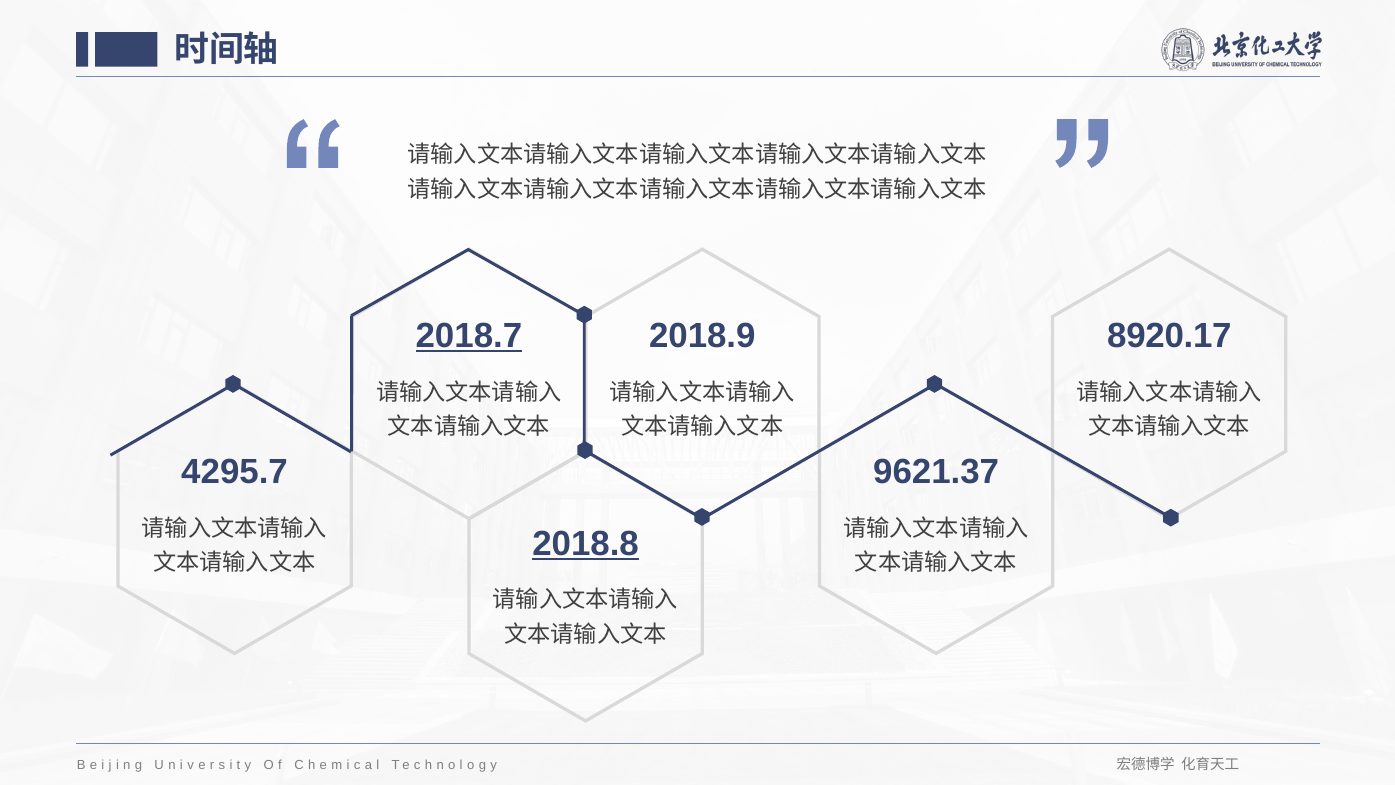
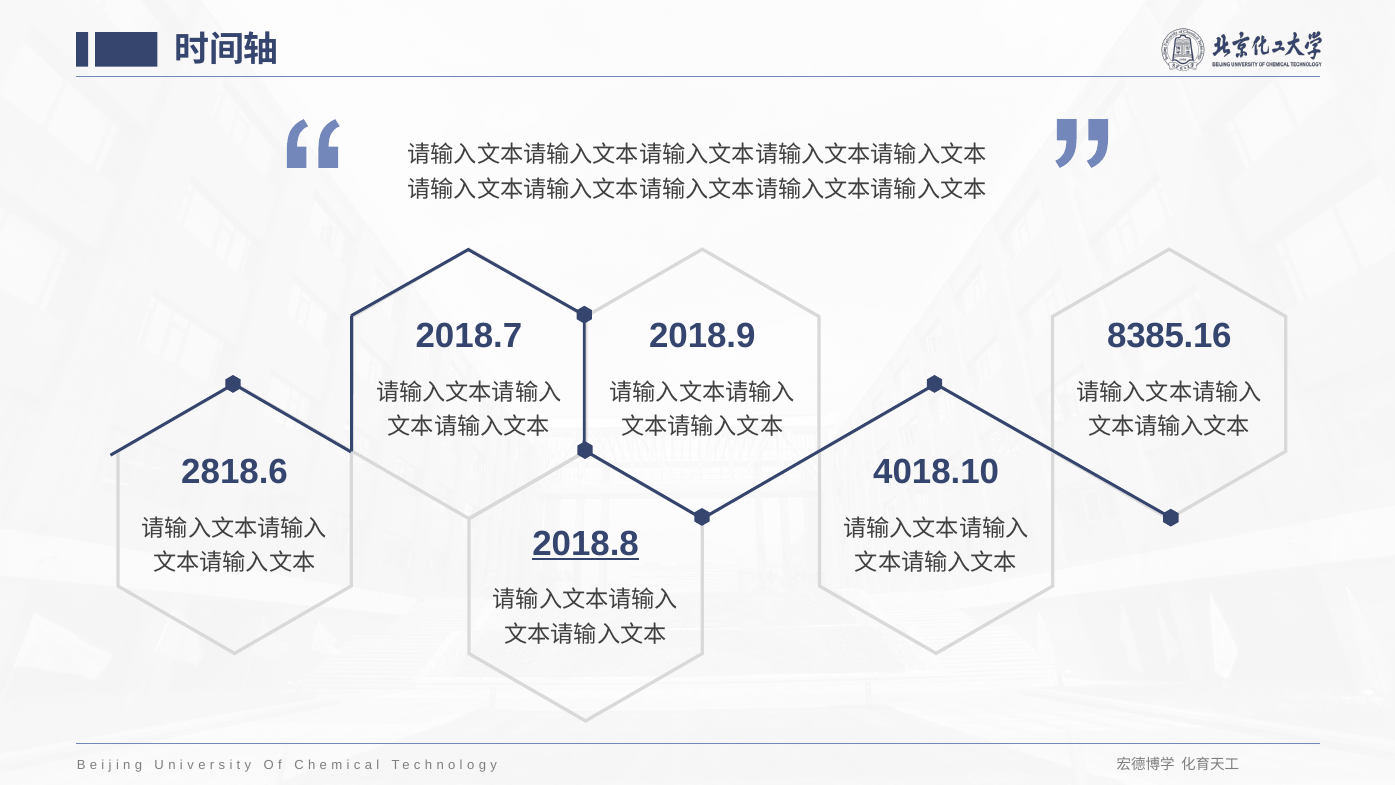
2018.7 underline: present -> none
8920.17: 8920.17 -> 8385.16
4295.7: 4295.7 -> 2818.6
9621.37: 9621.37 -> 4018.10
